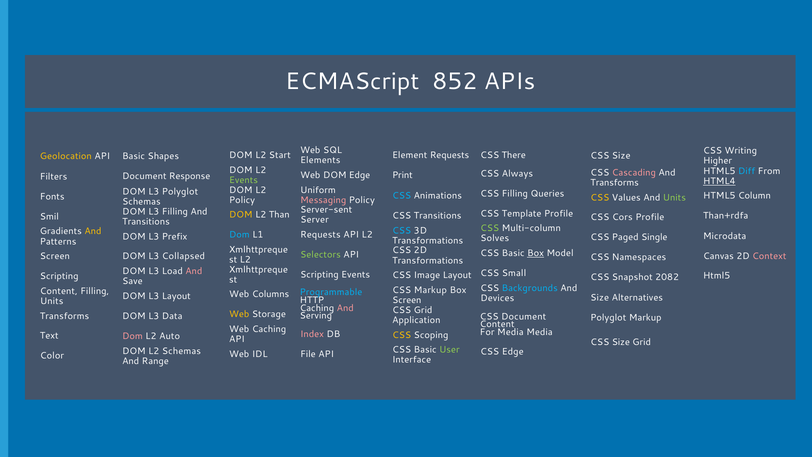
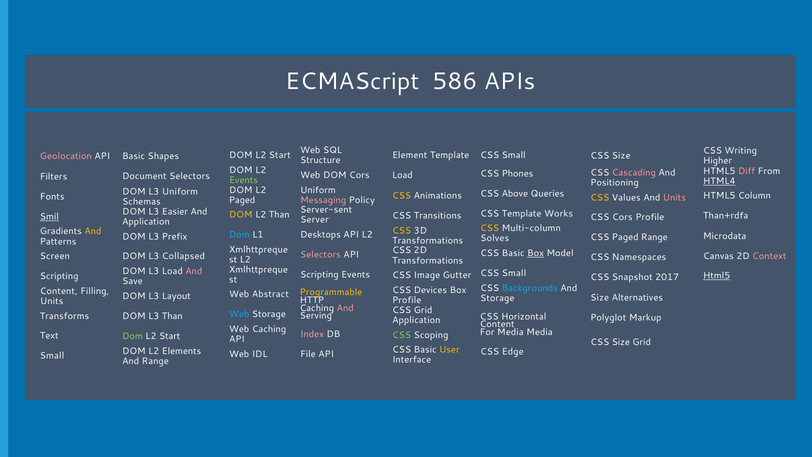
852: 852 -> 586
Element Requests: Requests -> Template
There at (514, 155): There -> Small
Geolocation colour: yellow -> pink
Elements: Elements -> Structure
Diff colour: light blue -> pink
Always: Always -> Phones
DOM Edge: Edge -> Cors
Print at (402, 175): Print -> Load
Document Response: Response -> Selectors
Transforms at (615, 183): Transforms -> Positioning
L3 Polyglot: Polyglot -> Uniform
CSS Filling: Filling -> Above
CSS at (402, 196) colour: light blue -> yellow
Units at (674, 197) colour: light green -> pink
Policy at (242, 200): Policy -> Paged
L3 Filling: Filling -> Easier
Template Profile: Profile -> Works
Smil underline: none -> present
Transitions at (146, 221): Transitions -> Application
CSS at (490, 228) colour: light green -> yellow
CSS at (402, 230) colour: light blue -> yellow
Requests at (320, 235): Requests -> Desktops
Paged Single: Single -> Range
Selectors at (320, 254) colour: light green -> pink
Image Layout: Layout -> Gutter
Html5 at (717, 276) underline: none -> present
2082: 2082 -> 2017
CSS Markup: Markup -> Devices
Programmable colour: light blue -> yellow
Columns: Columns -> Abstract
Devices at (497, 298): Devices -> Storage
Screen at (407, 300): Screen -> Profile
Web at (239, 314) colour: yellow -> light blue
L3 Data: Data -> Than
CSS Document: Document -> Horizontal
CSS at (402, 335) colour: yellow -> light green
Dom at (132, 336) colour: pink -> light green
Auto at (170, 336): Auto -> Start
User colour: light green -> yellow
L2 Schemas: Schemas -> Elements
Color at (52, 356): Color -> Small
